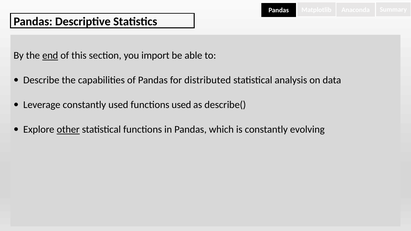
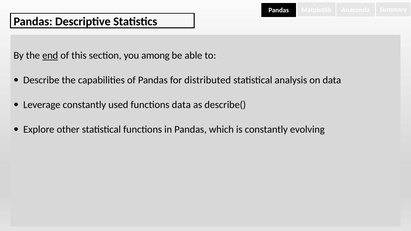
import: import -> among
functions used: used -> data
other underline: present -> none
